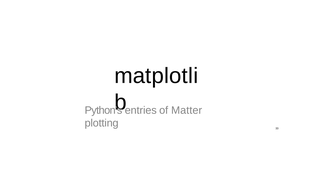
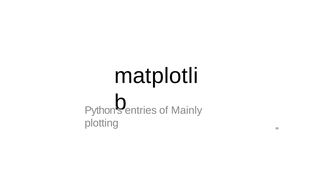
Matter: Matter -> Mainly
